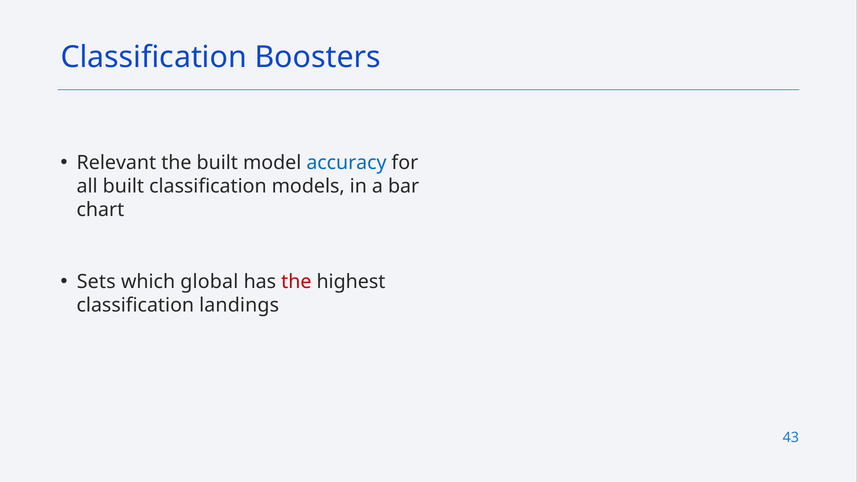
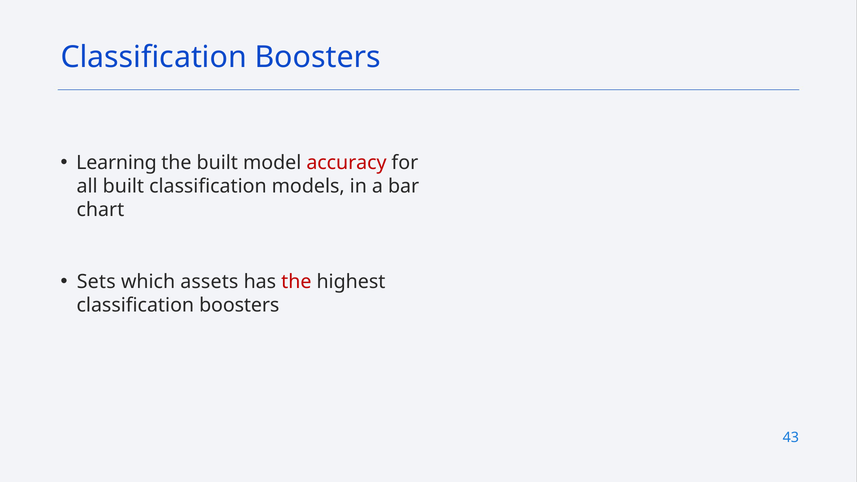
Relevant: Relevant -> Learning
accuracy colour: blue -> red
global: global -> assets
landings at (239, 305): landings -> boosters
